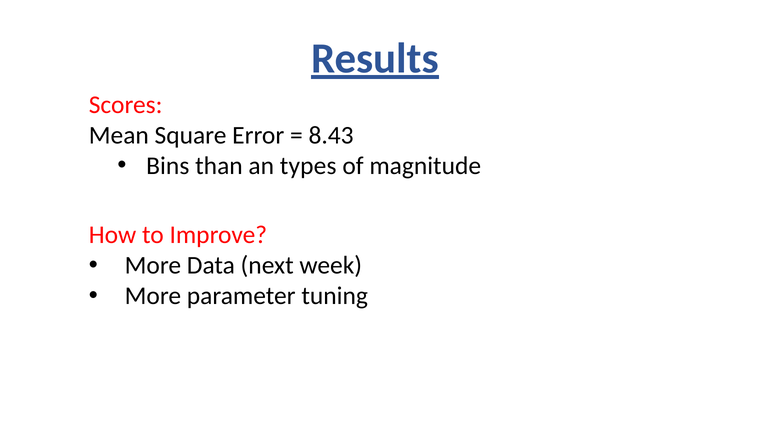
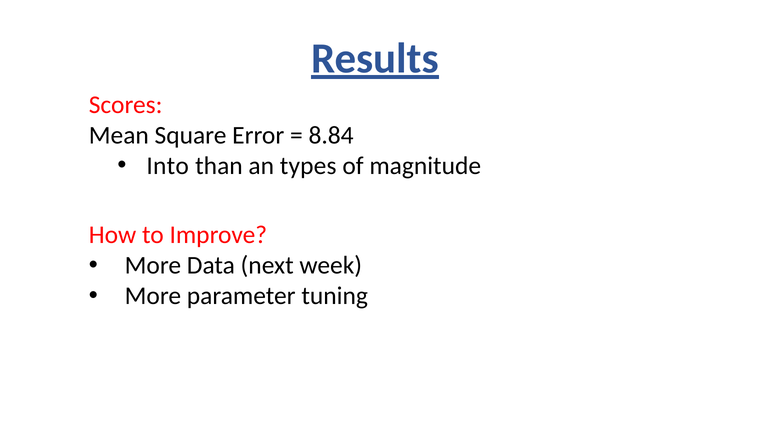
8.43: 8.43 -> 8.84
Bins: Bins -> Into
